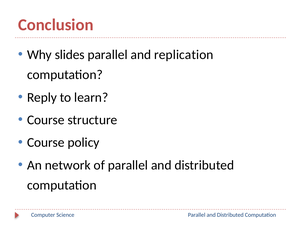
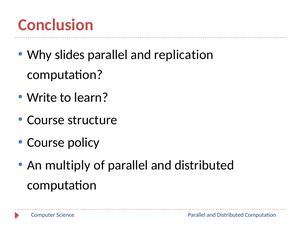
Reply: Reply -> Write
network: network -> multiply
